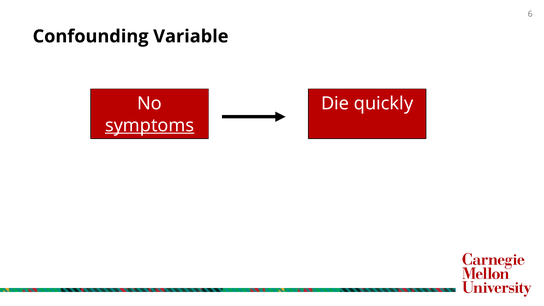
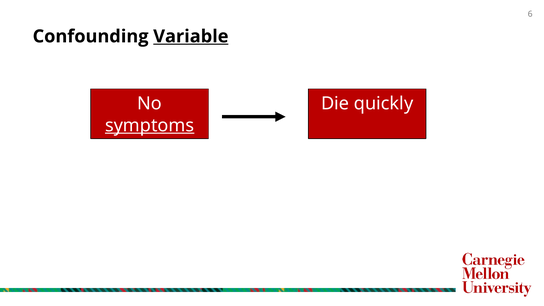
Variable underline: none -> present
